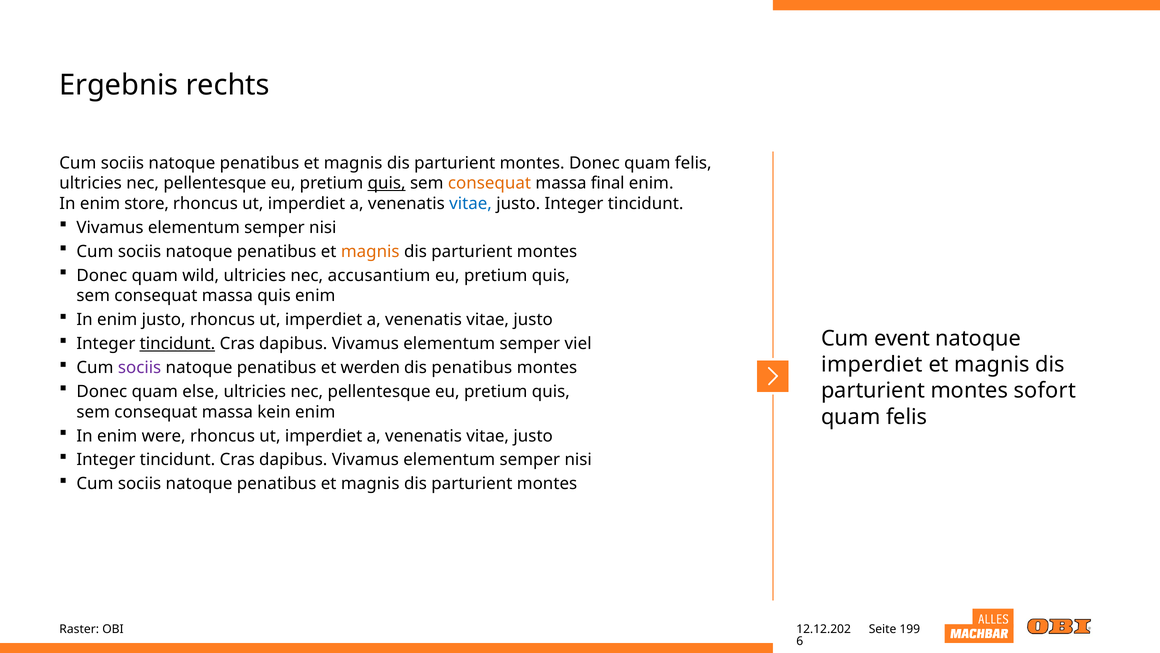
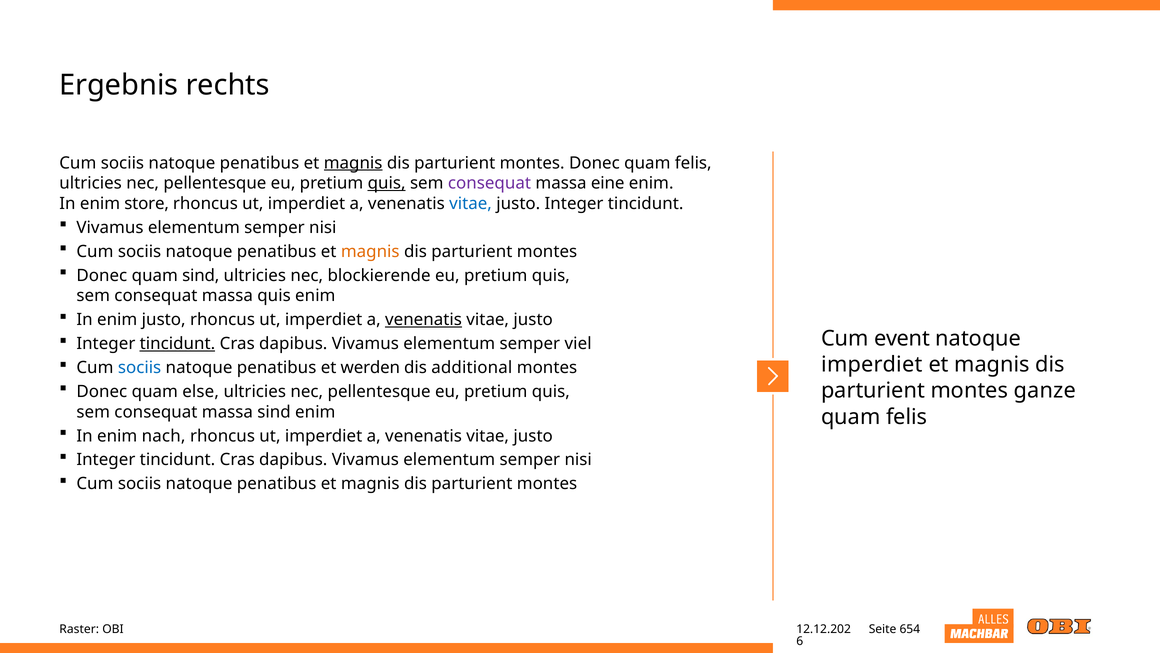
magnis at (353, 163) underline: none -> present
consequat at (489, 183) colour: orange -> purple
final: final -> eine
quam wild: wild -> sind
accusantium: accusantium -> blockierende
venenatis at (424, 320) underline: none -> present
sociis at (140, 367) colour: purple -> blue
dis penatibus: penatibus -> additional
sofort: sofort -> ganze
massa kein: kein -> sind
were: were -> nach
199: 199 -> 654
